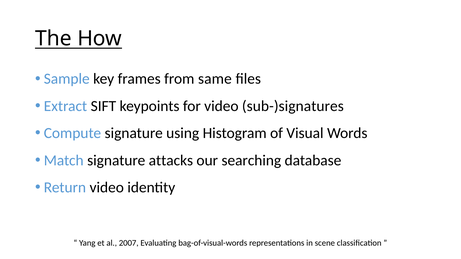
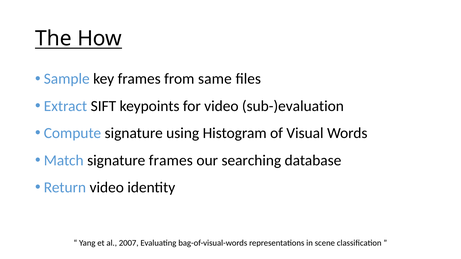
sub-)signatures: sub-)signatures -> sub-)evaluation
signature attacks: attacks -> frames
